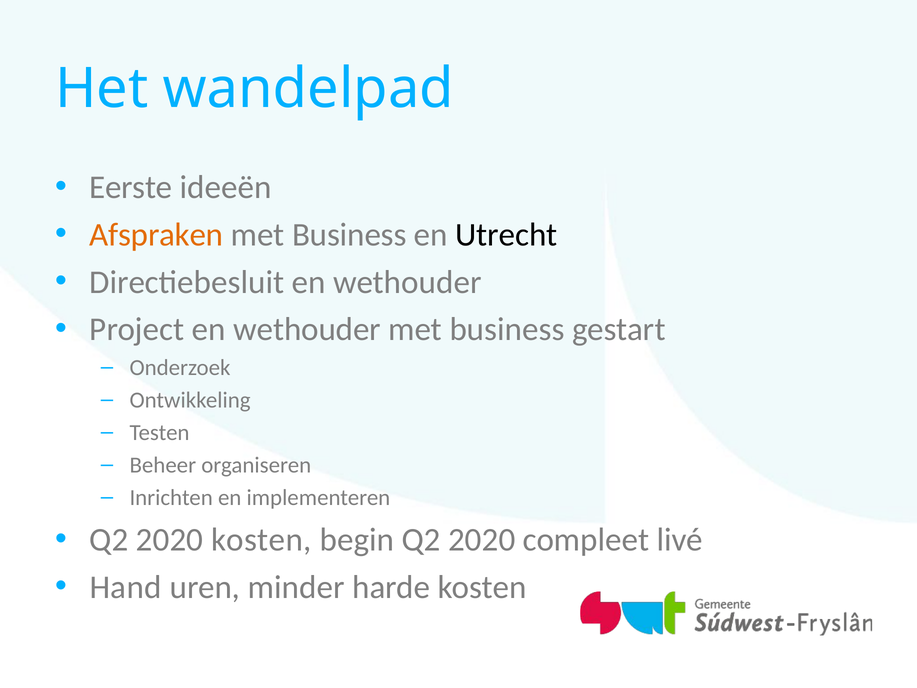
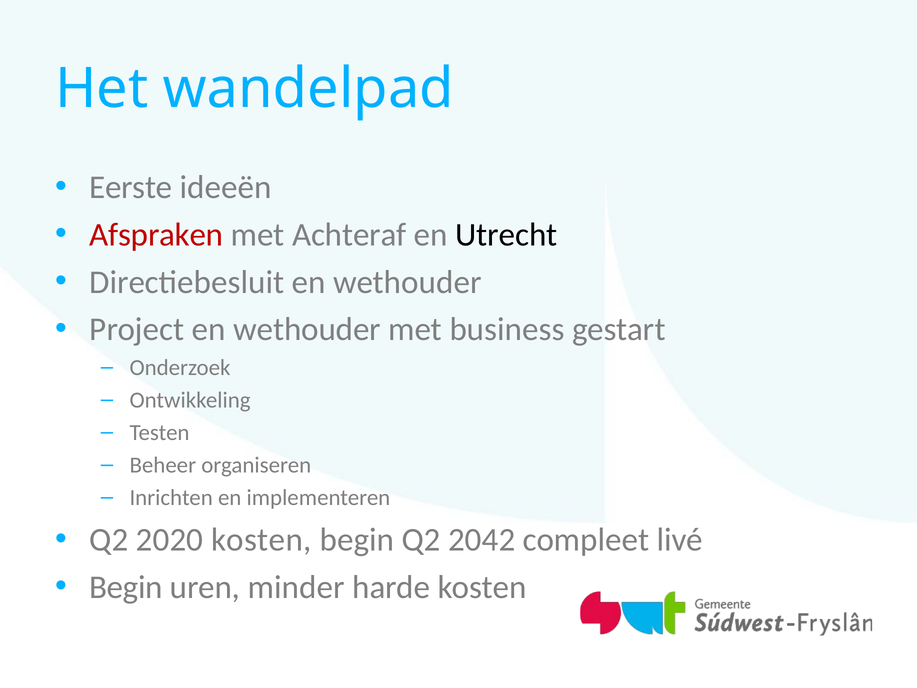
Afspraken colour: orange -> red
Business at (349, 235): Business -> Achteraf
begin Q2 2020: 2020 -> 2042
Hand at (126, 587): Hand -> Begin
